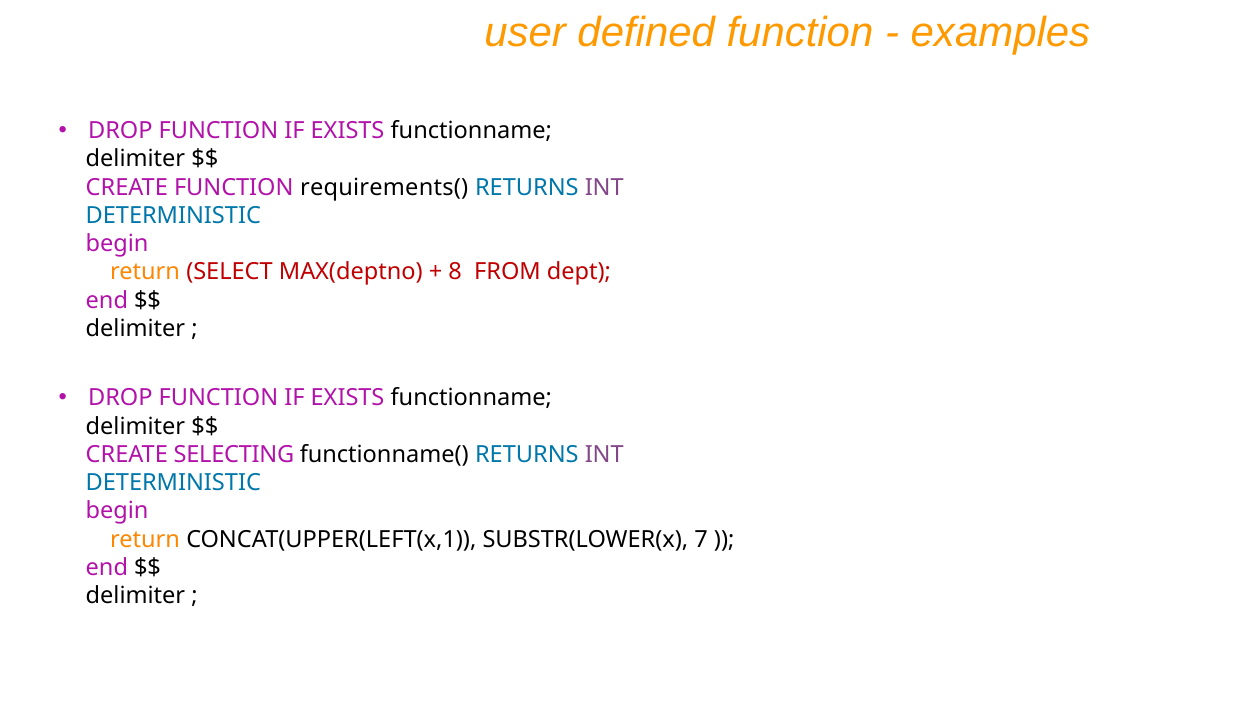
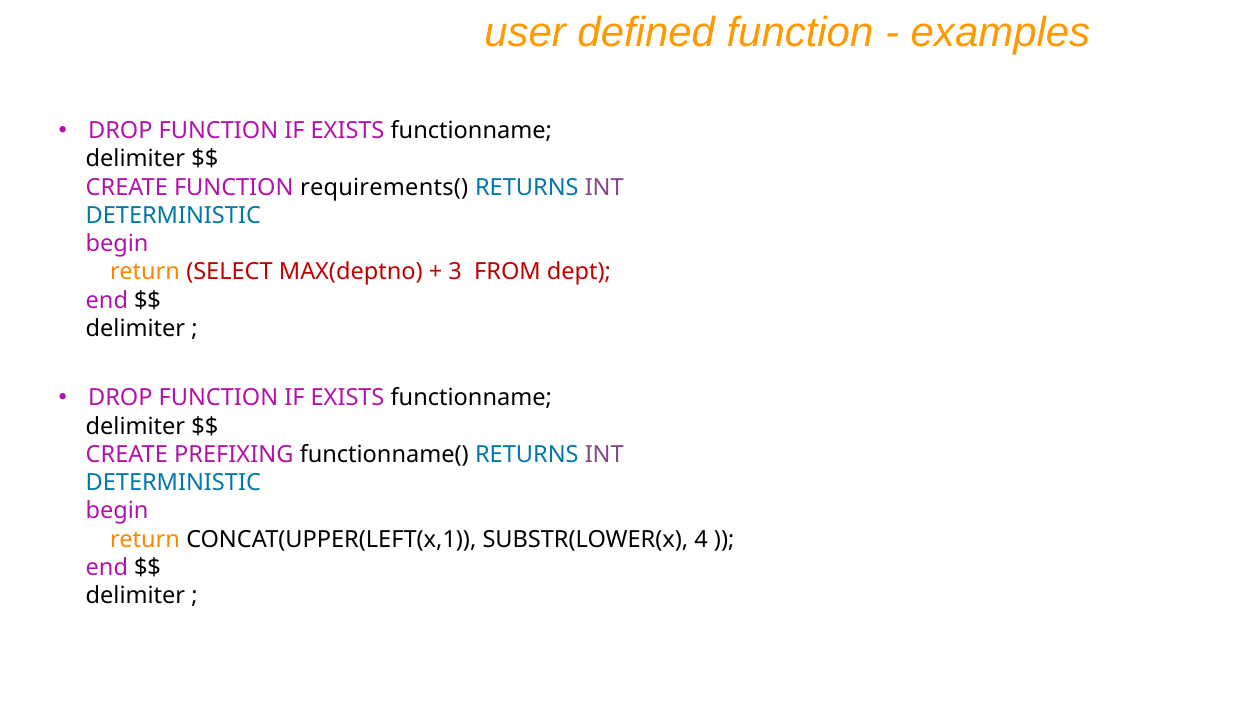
8: 8 -> 3
SELECTING: SELECTING -> PREFIXING
7: 7 -> 4
